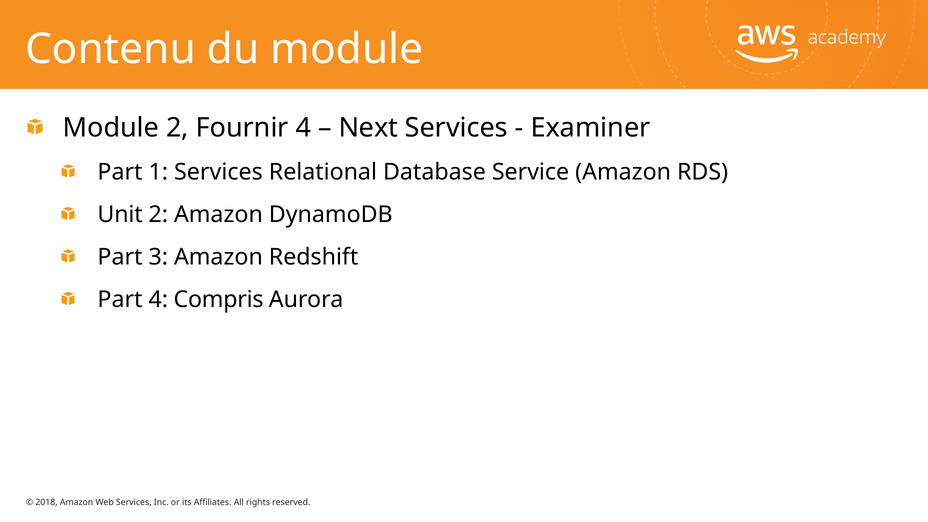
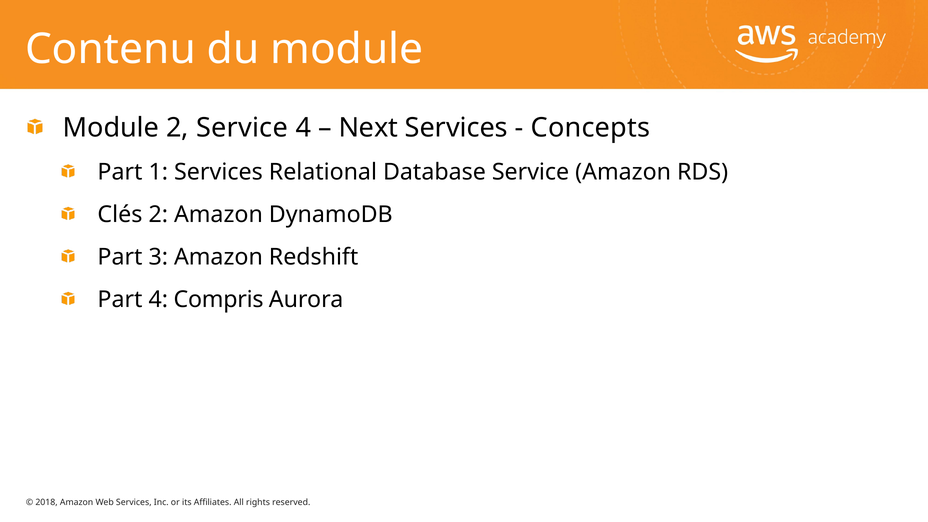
2 Fournir: Fournir -> Service
Examiner: Examiner -> Concepts
Unit: Unit -> Clés
